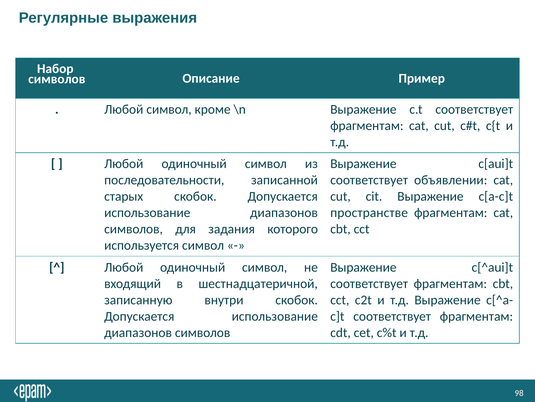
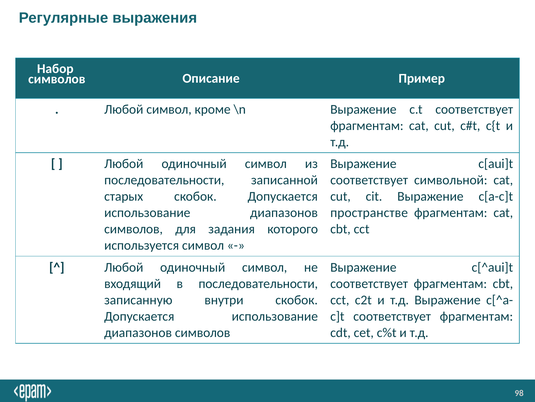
объявлении: объявлении -> символьной
в шестнадцатеричной: шестнадцатеричной -> последовательности
